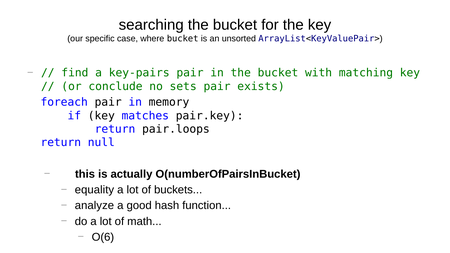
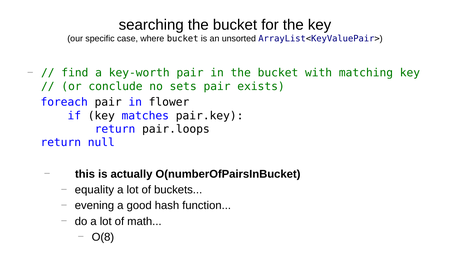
key-pairs: key-pairs -> key-worth
memory: memory -> flower
analyze: analyze -> evening
O(6: O(6 -> O(8
